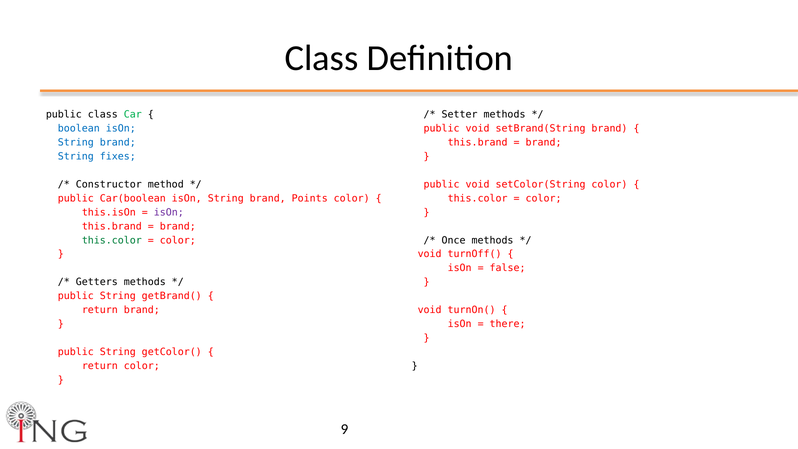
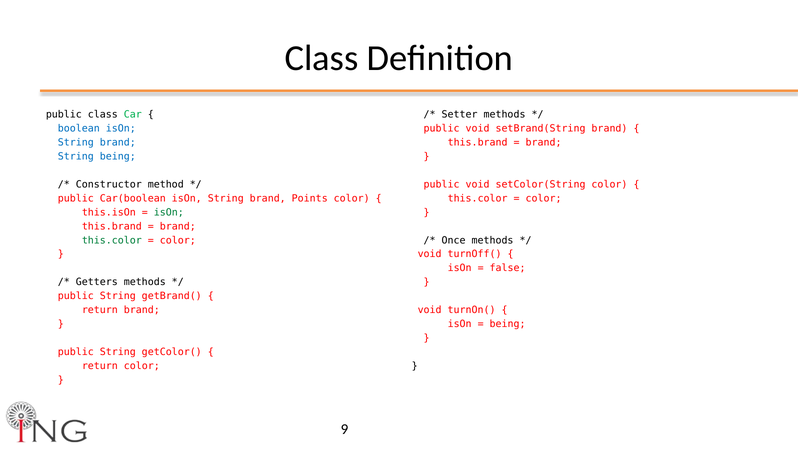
String fixes: fixes -> being
isOn at (169, 212) colour: purple -> green
there at (508, 324): there -> being
